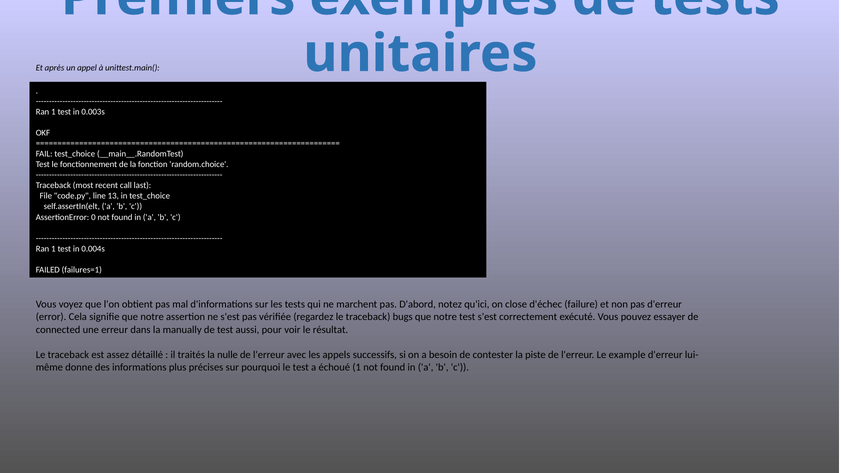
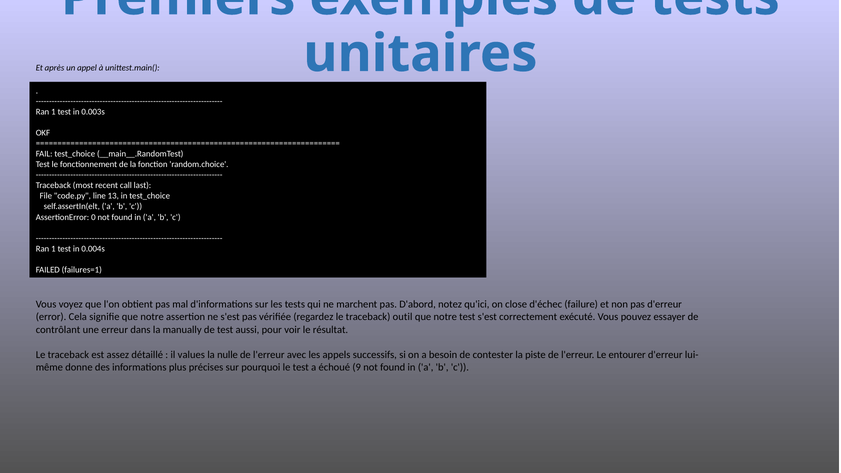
bugs: bugs -> outil
connected: connected -> contrôlant
traités: traités -> values
example: example -> entourer
échoué 1: 1 -> 9
